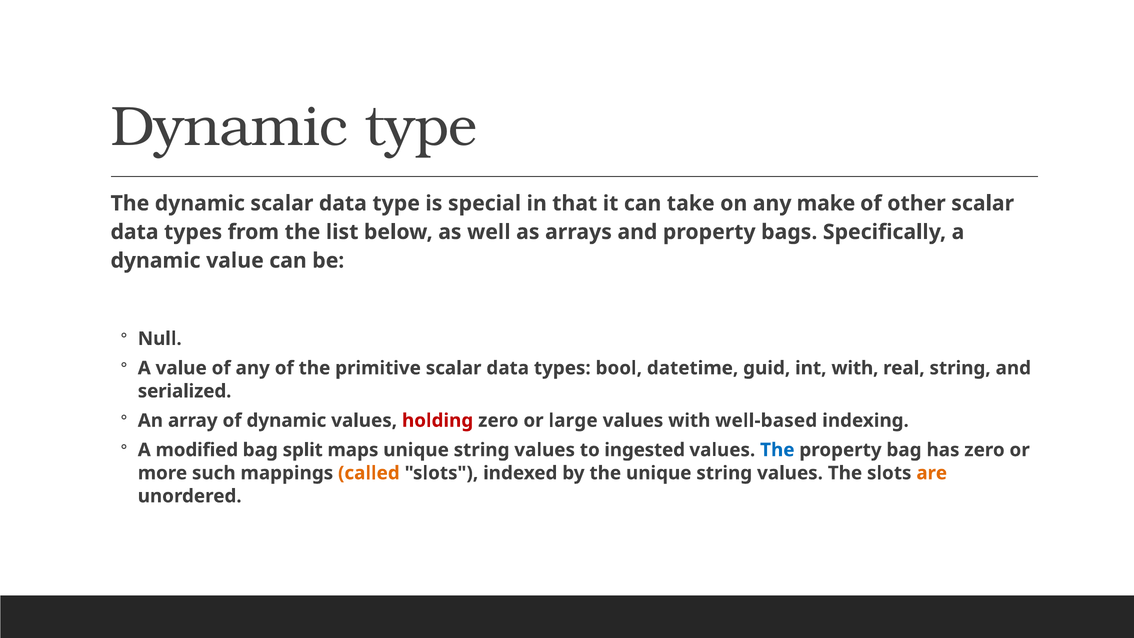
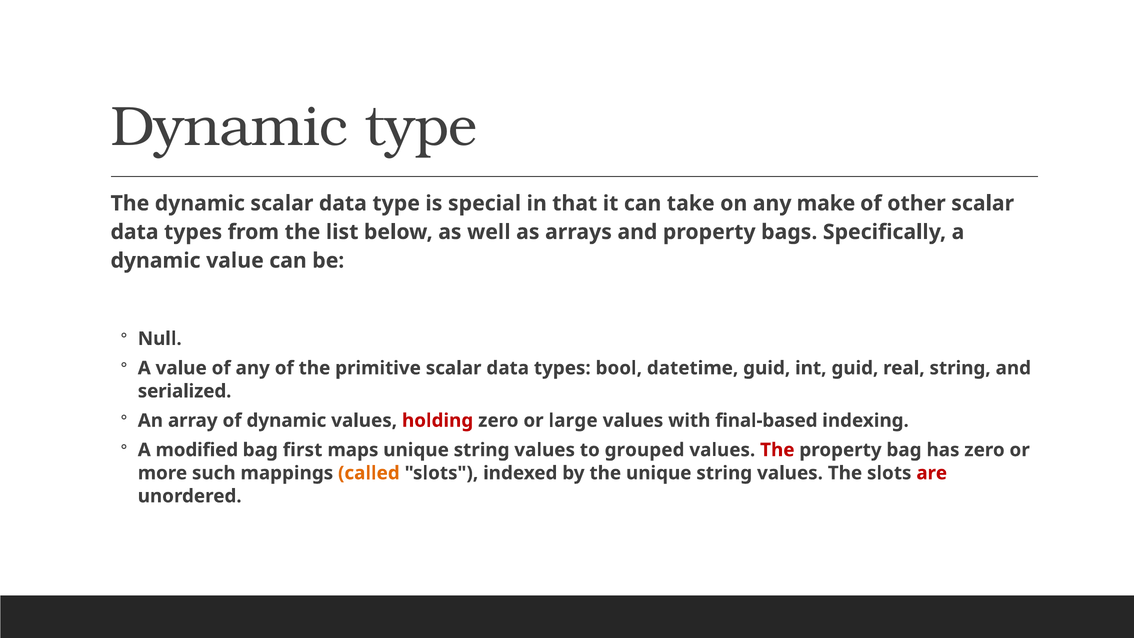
int with: with -> guid
well-based: well-based -> final-based
split: split -> first
ingested: ingested -> grouped
The at (777, 450) colour: blue -> red
are colour: orange -> red
